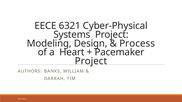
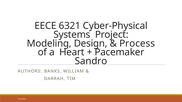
Project at (91, 61): Project -> Sandro
